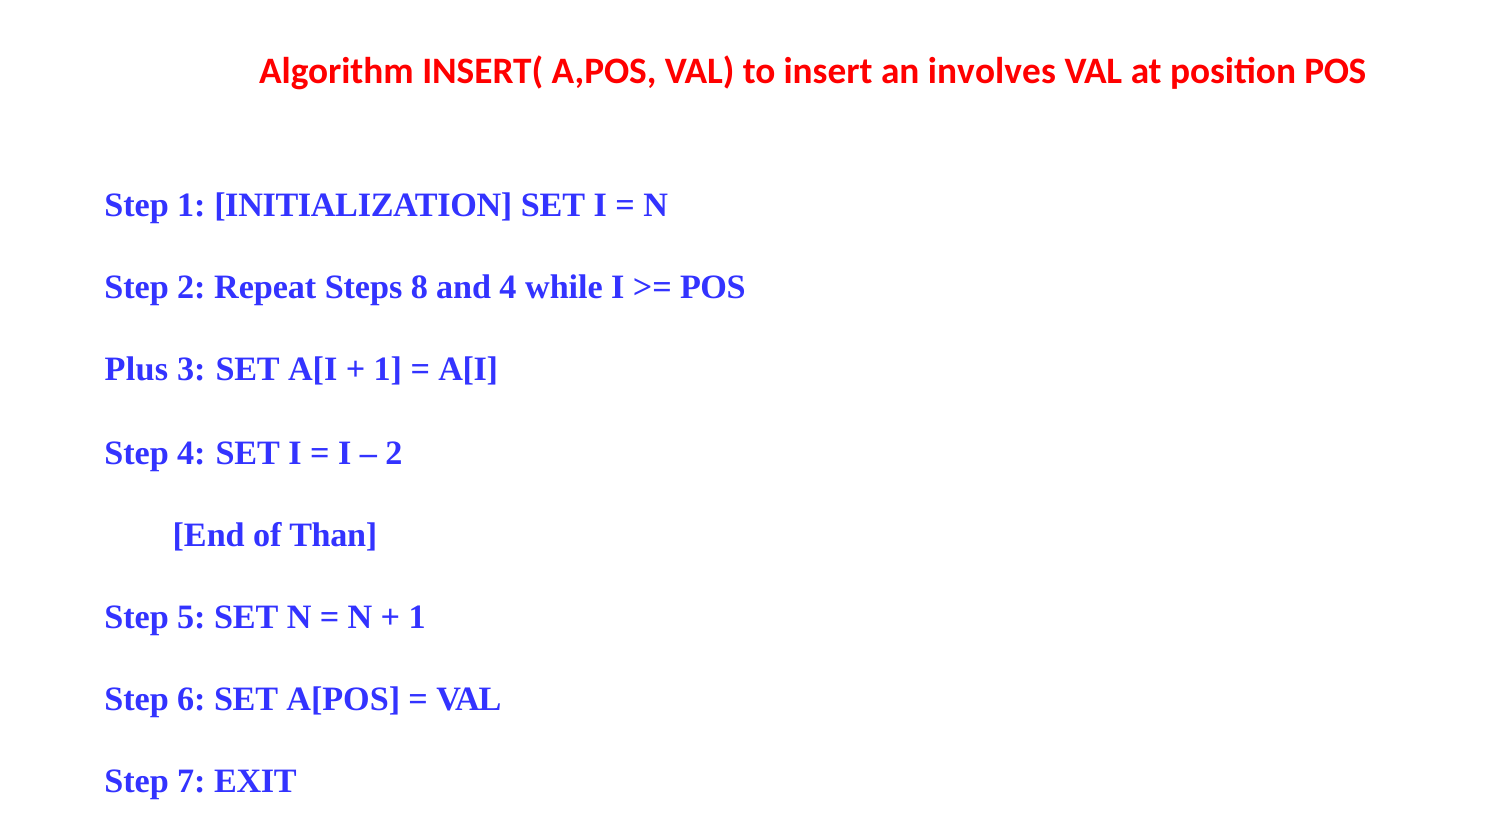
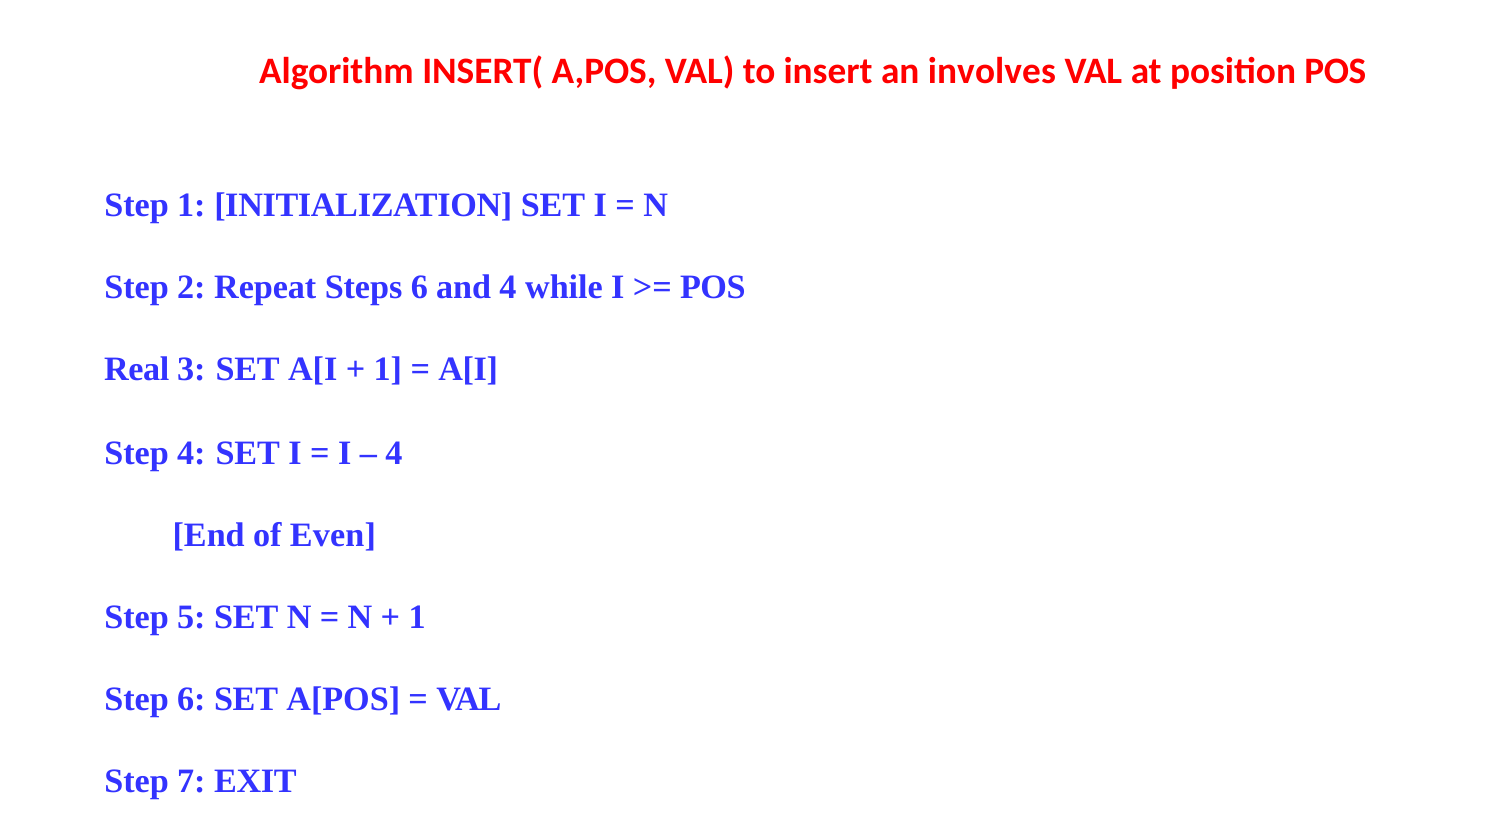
Steps 8: 8 -> 6
Plus: Plus -> Real
2 at (394, 453): 2 -> 4
Than: Than -> Even
